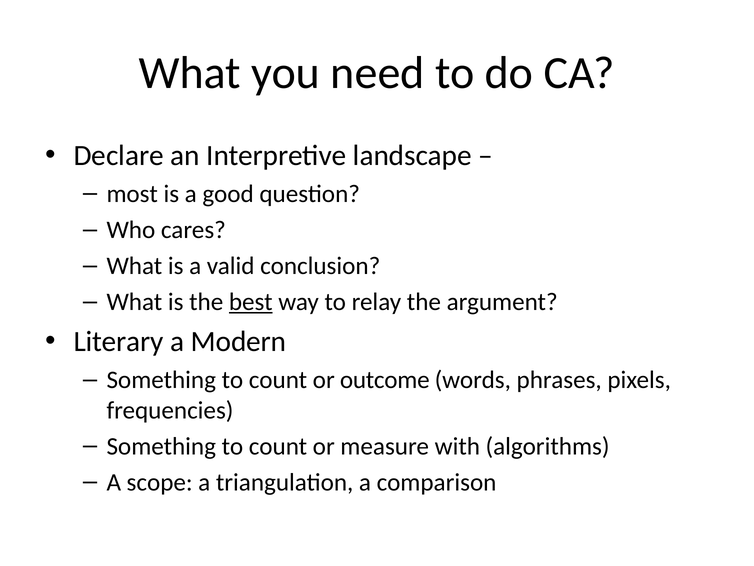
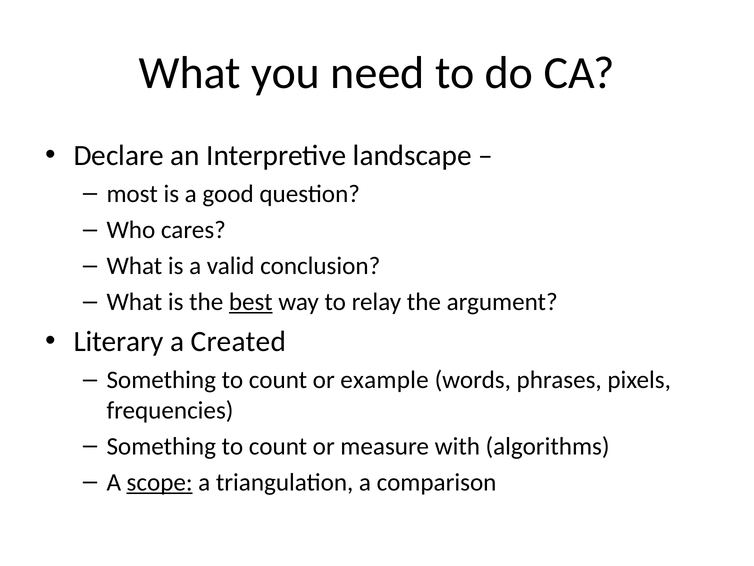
Modern: Modern -> Created
outcome: outcome -> example
scope underline: none -> present
